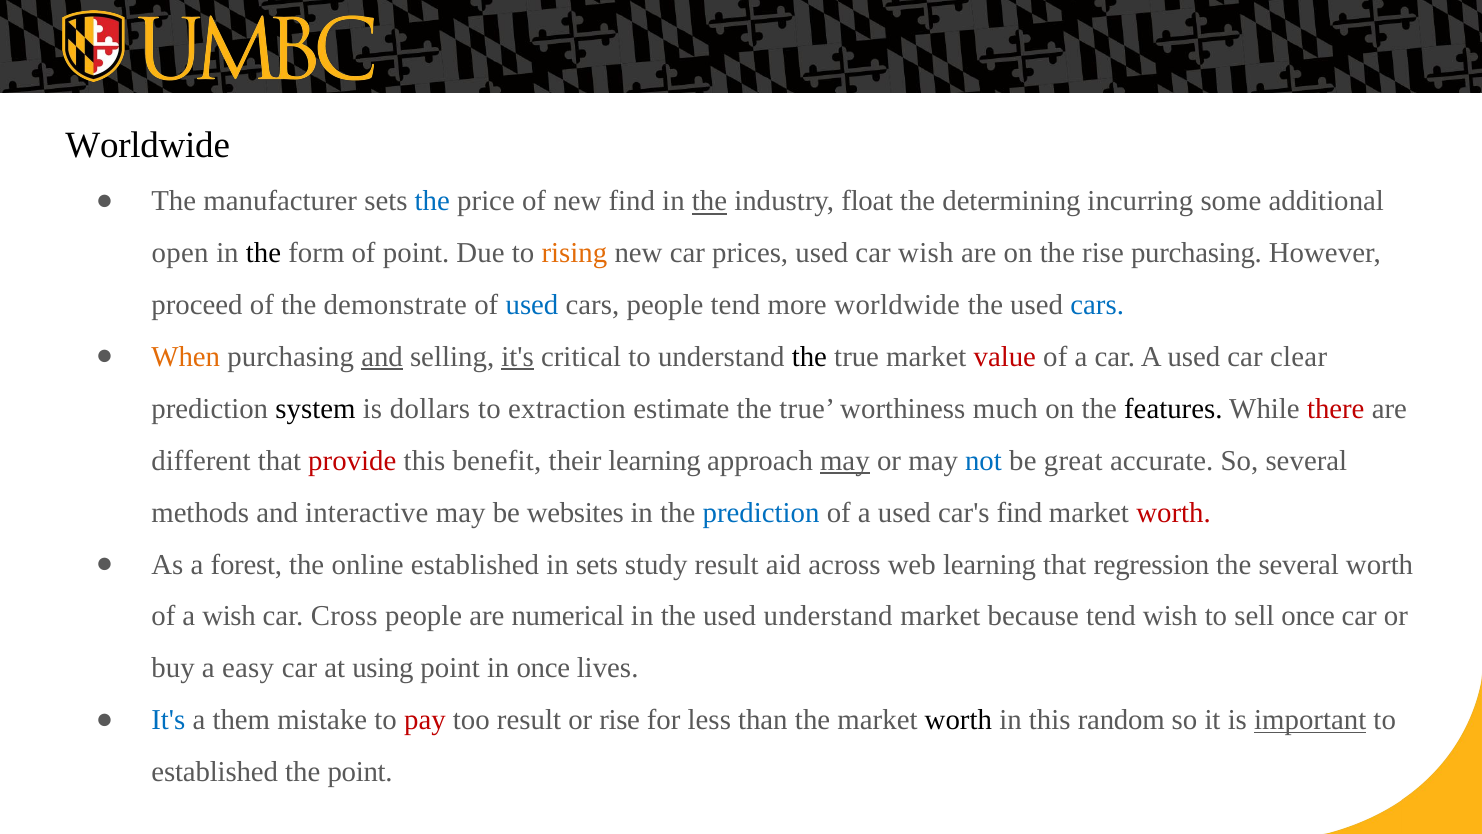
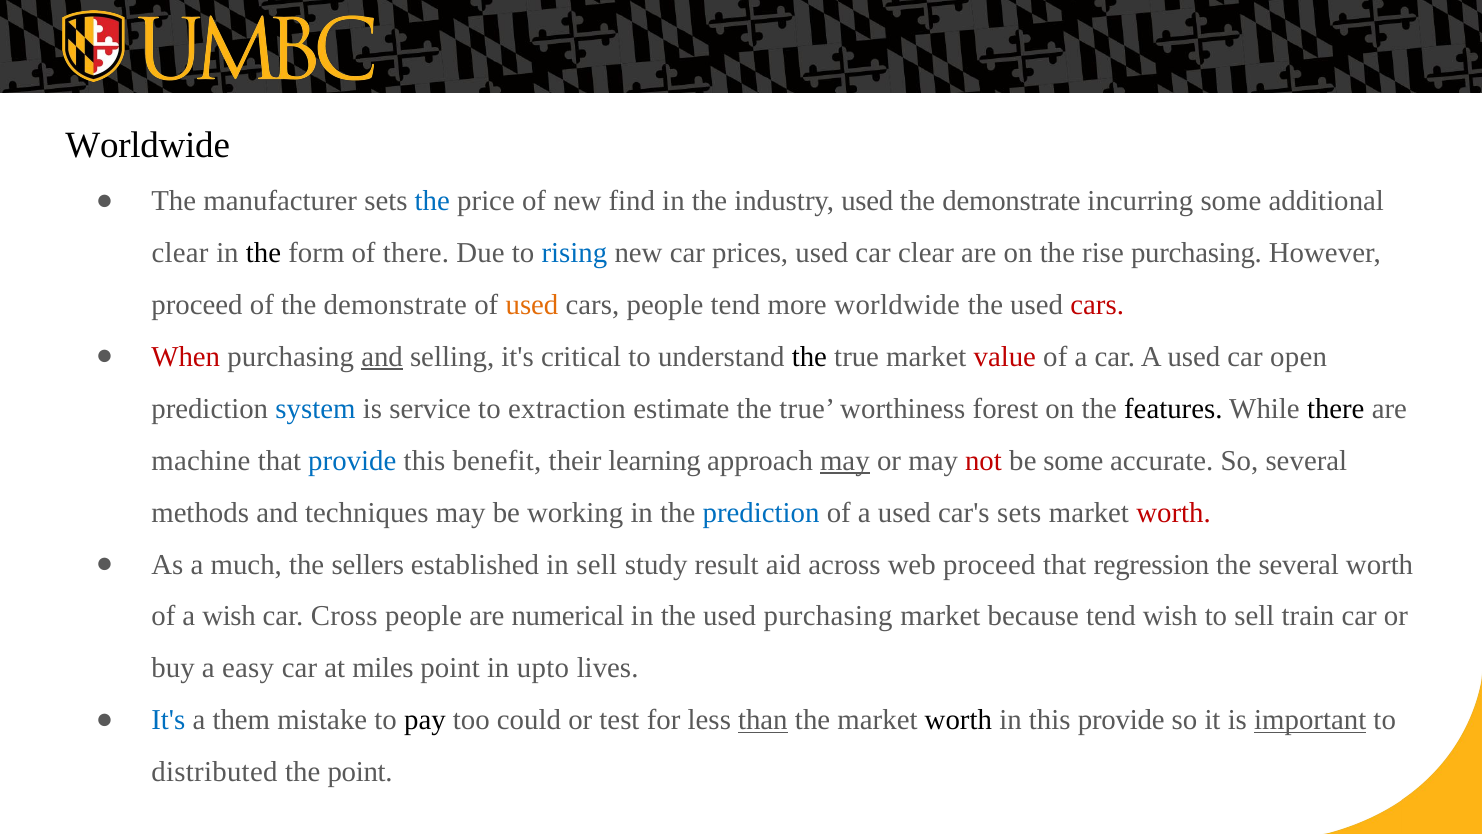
the at (709, 201) underline: present -> none
industry float: float -> used
determining at (1011, 201): determining -> demonstrate
open at (180, 253): open -> clear
of point: point -> there
rising colour: orange -> blue
car wish: wish -> clear
used at (532, 305) colour: blue -> orange
cars at (1097, 305) colour: blue -> red
When colour: orange -> red
it's at (518, 357) underline: present -> none
clear: clear -> open
system colour: black -> blue
dollars: dollars -> service
much: much -> forest
there at (1336, 409) colour: red -> black
different: different -> machine
provide at (352, 461) colour: red -> blue
not colour: blue -> red
be great: great -> some
interactive: interactive -> techniques
websites: websites -> working
car's find: find -> sets
forest: forest -> much
online: online -> sellers
in sets: sets -> sell
web learning: learning -> proceed
used understand: understand -> purchasing
sell once: once -> train
using: using -> miles
in once: once -> upto
pay colour: red -> black
too result: result -> could
or rise: rise -> test
than underline: none -> present
this random: random -> provide
established at (215, 772): established -> distributed
